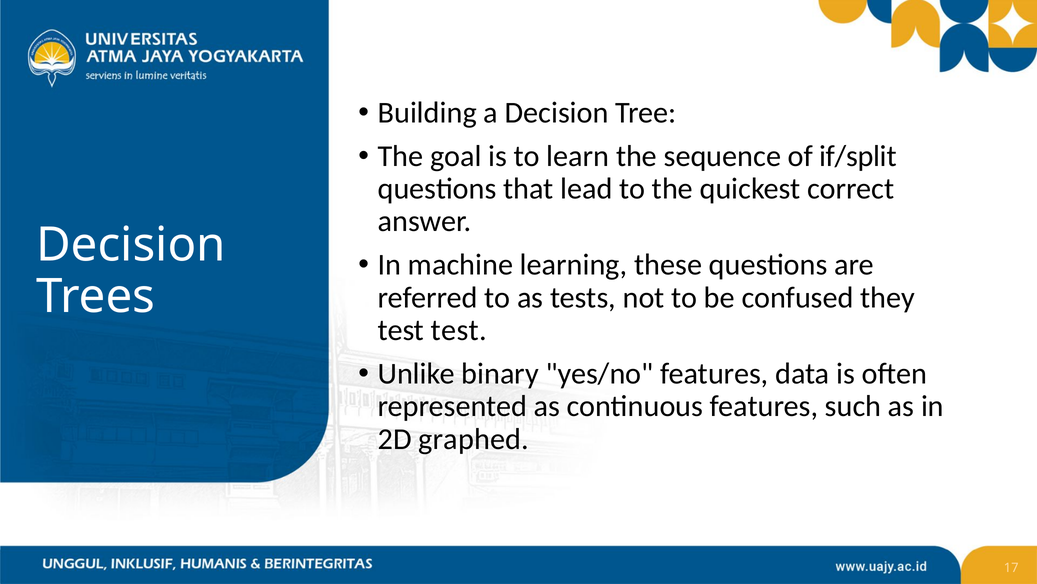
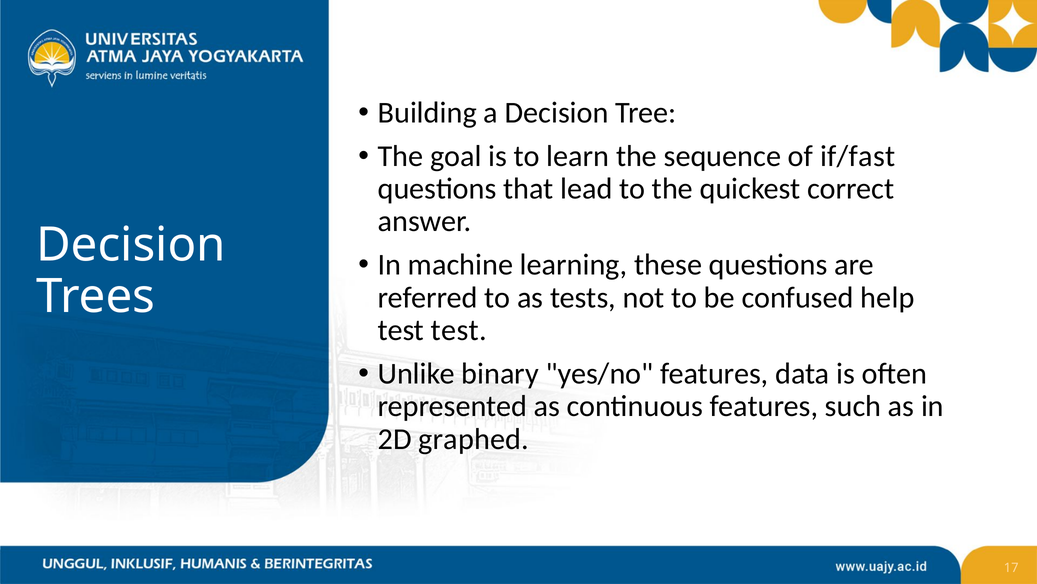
if/split: if/split -> if/fast
they: they -> help
